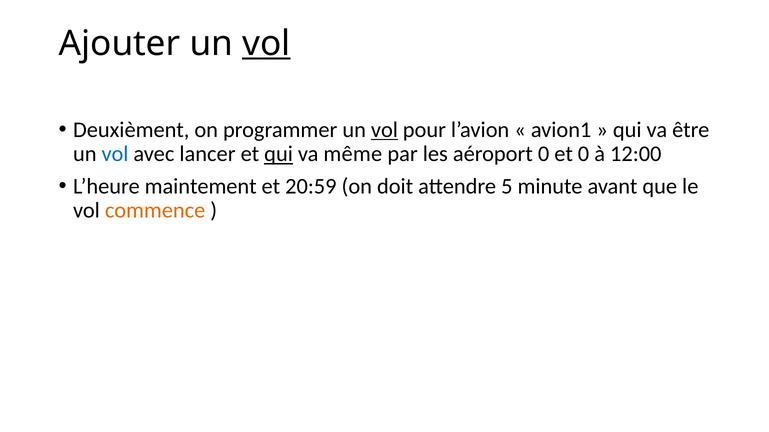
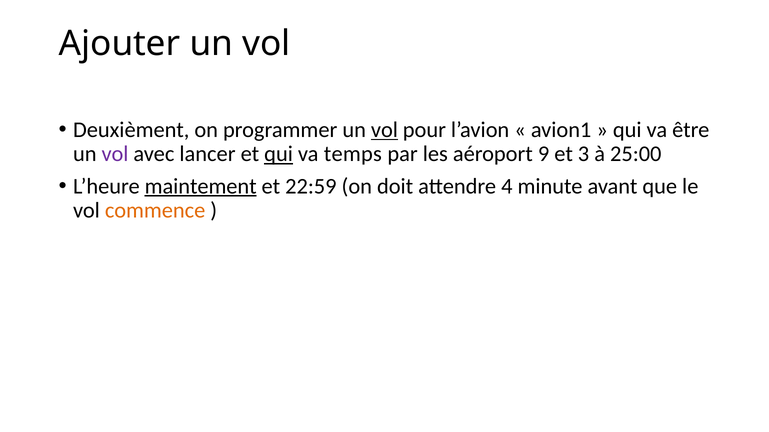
vol at (266, 43) underline: present -> none
vol at (115, 154) colour: blue -> purple
même: même -> temps
aéroport 0: 0 -> 9
et 0: 0 -> 3
12:00: 12:00 -> 25:00
maintement underline: none -> present
20:59: 20:59 -> 22:59
5: 5 -> 4
